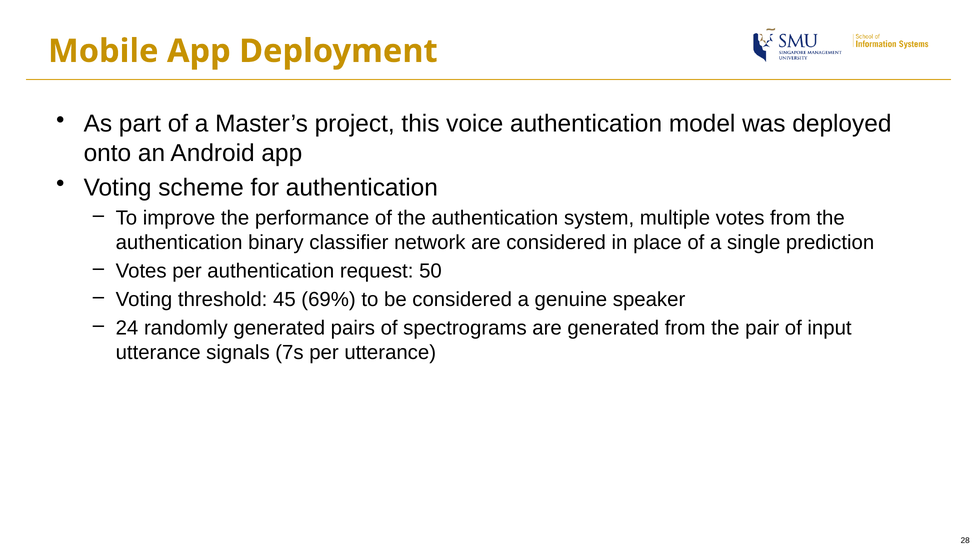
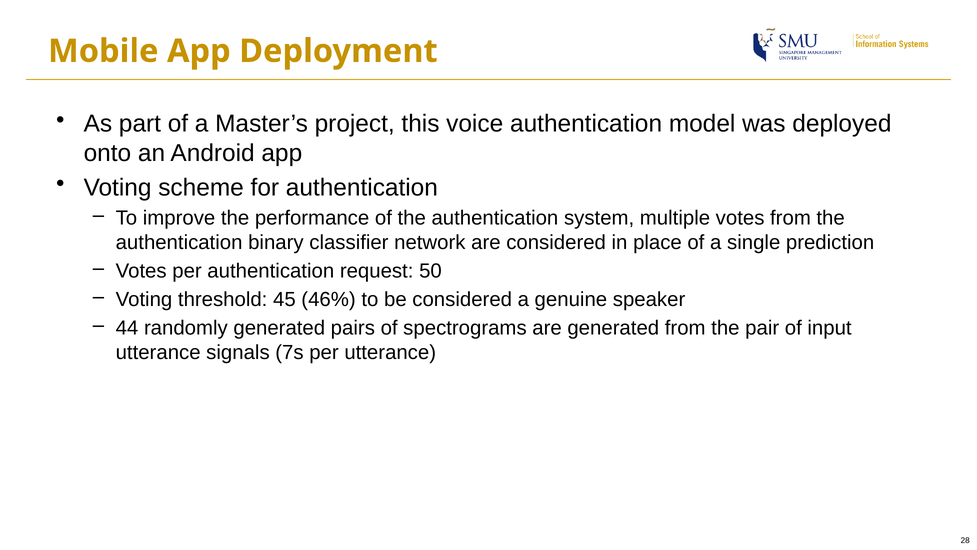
69%: 69% -> 46%
24: 24 -> 44
